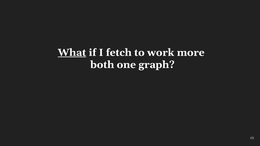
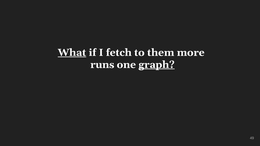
work: work -> them
both: both -> runs
graph underline: none -> present
